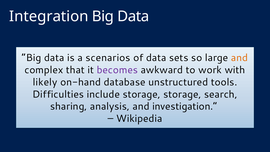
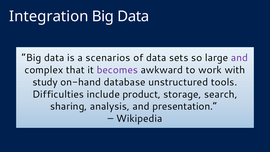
and at (239, 58) colour: orange -> purple
likely: likely -> study
include storage: storage -> product
investigation: investigation -> presentation
